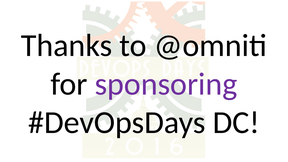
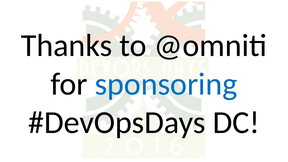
sponsoring colour: purple -> blue
